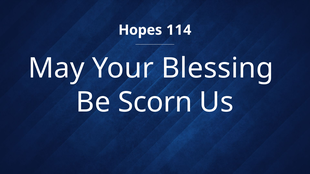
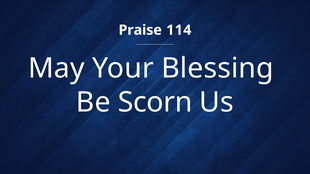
Hopes: Hopes -> Praise
